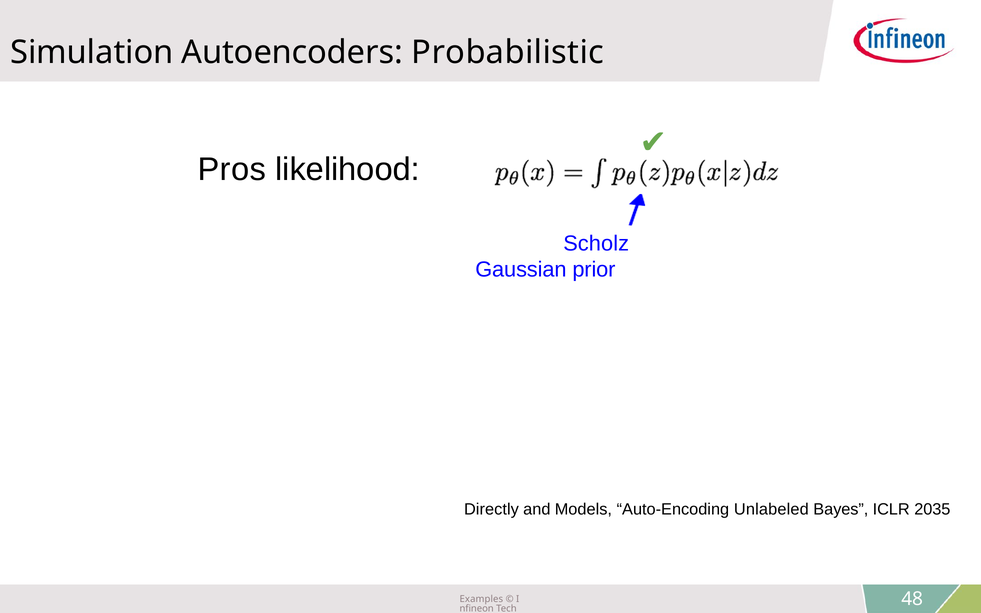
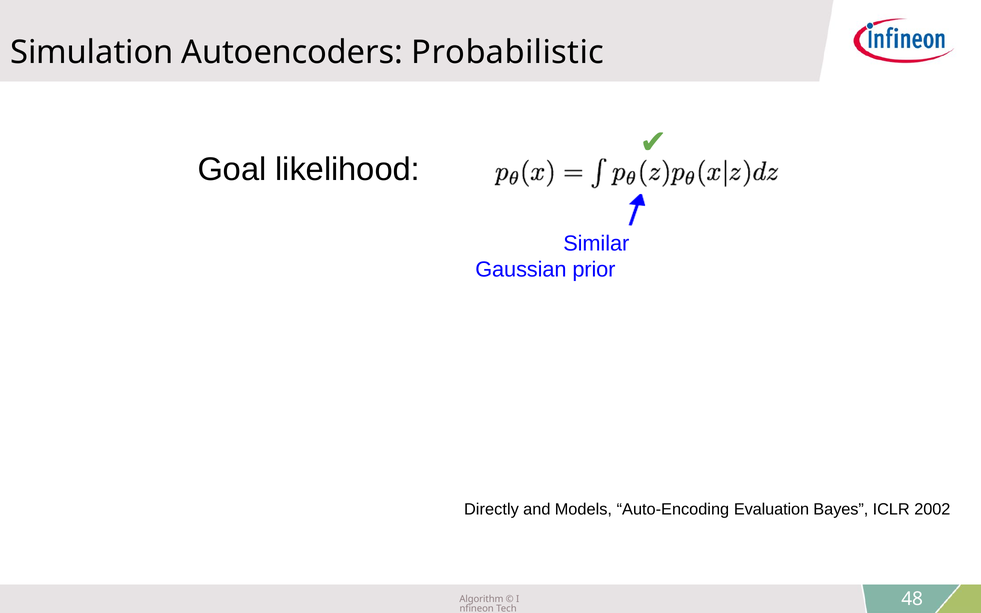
Pros: Pros -> Goal
Scholz: Scholz -> Similar
Unlabeled: Unlabeled -> Evaluation
2035: 2035 -> 2002
Examples: Examples -> Algorithm
